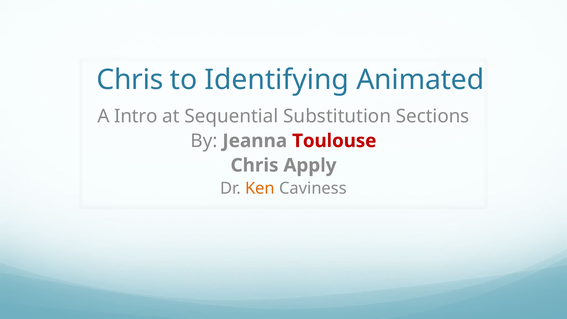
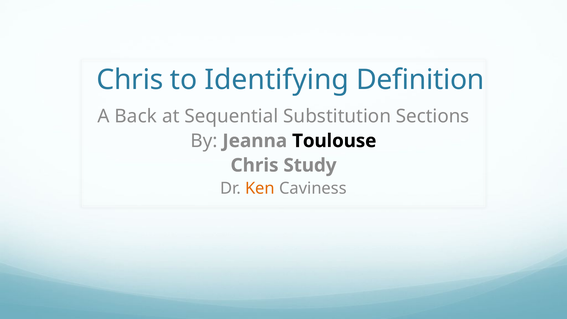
Animated: Animated -> Definition
Intro: Intro -> Back
Toulouse colour: red -> black
Apply: Apply -> Study
